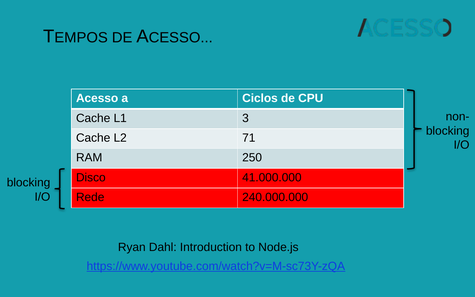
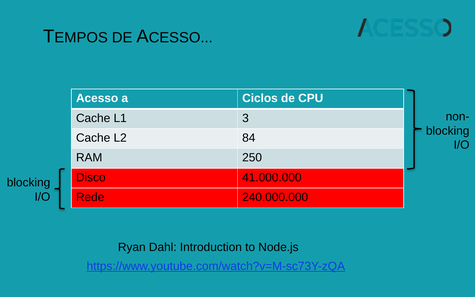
71: 71 -> 84
